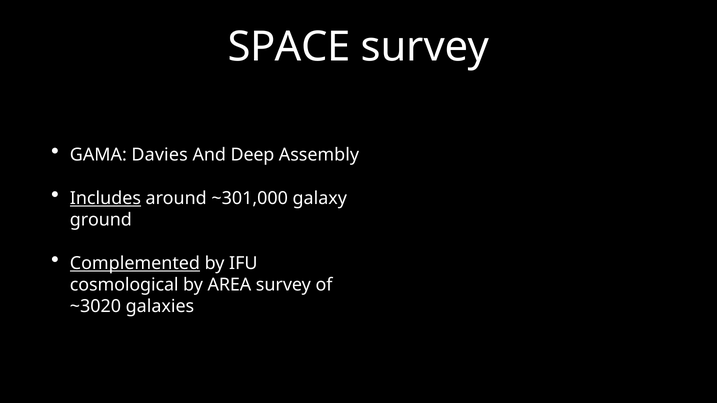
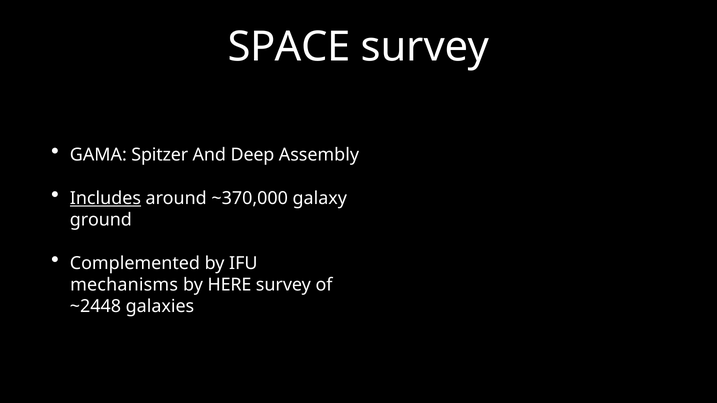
Davies: Davies -> Spitzer
~301,000: ~301,000 -> ~370,000
Complemented underline: present -> none
cosmological: cosmological -> mechanisms
AREA: AREA -> HERE
~3020: ~3020 -> ~2448
